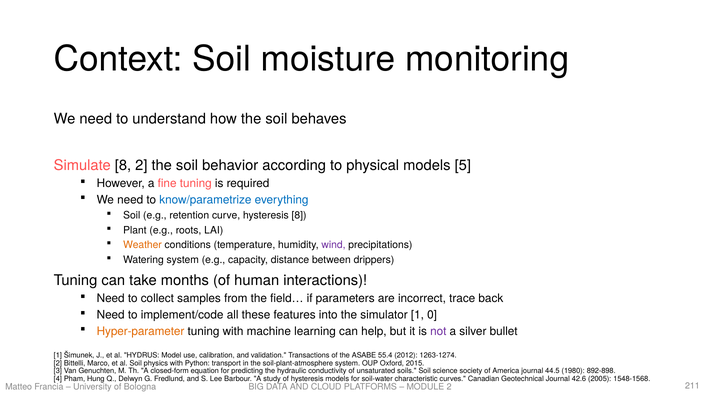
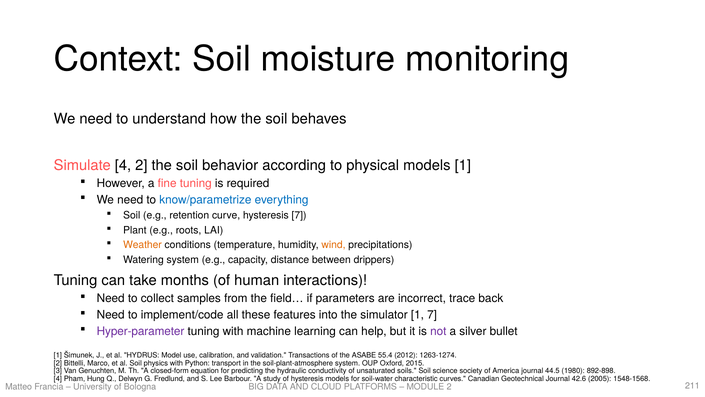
Simulate 8: 8 -> 4
models 5: 5 -> 1
hysteresis 8: 8 -> 7
wind colour: purple -> orange
1 0: 0 -> 7
Hyper-parameter colour: orange -> purple
